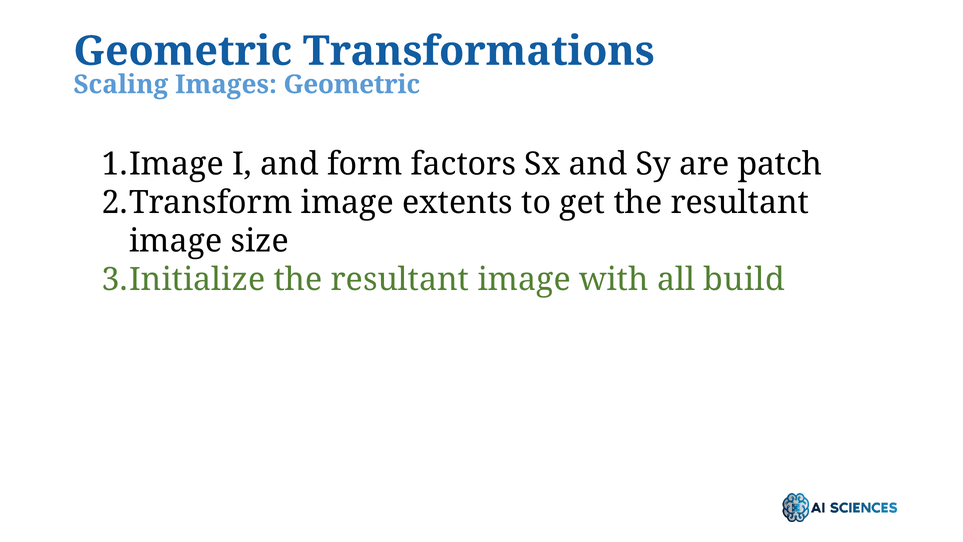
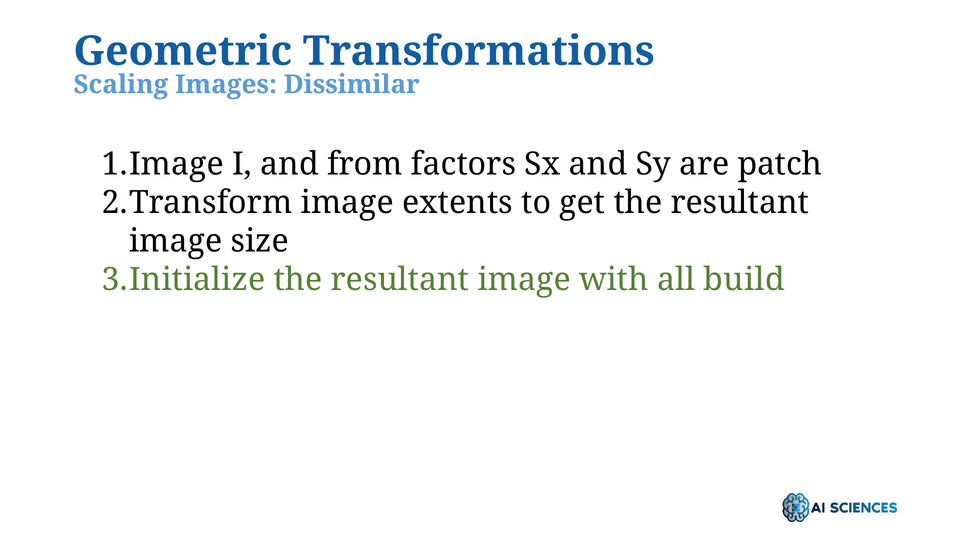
Images Geometric: Geometric -> Dissimilar
form: form -> from
